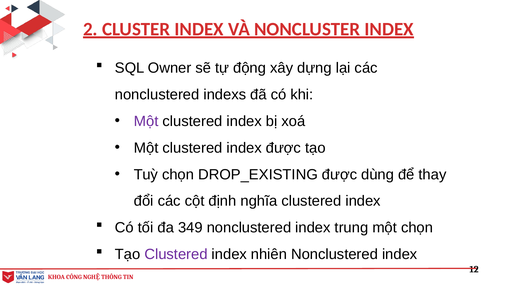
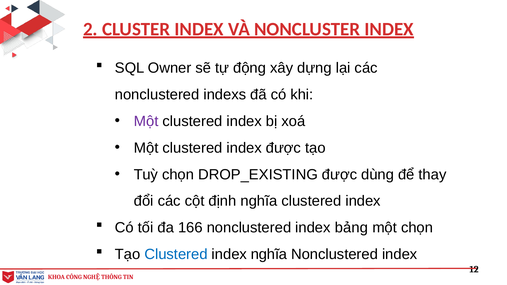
349: 349 -> 166
trung: trung -> bảng
Clustered at (176, 254) colour: purple -> blue
index nhiên: nhiên -> nghĩa
